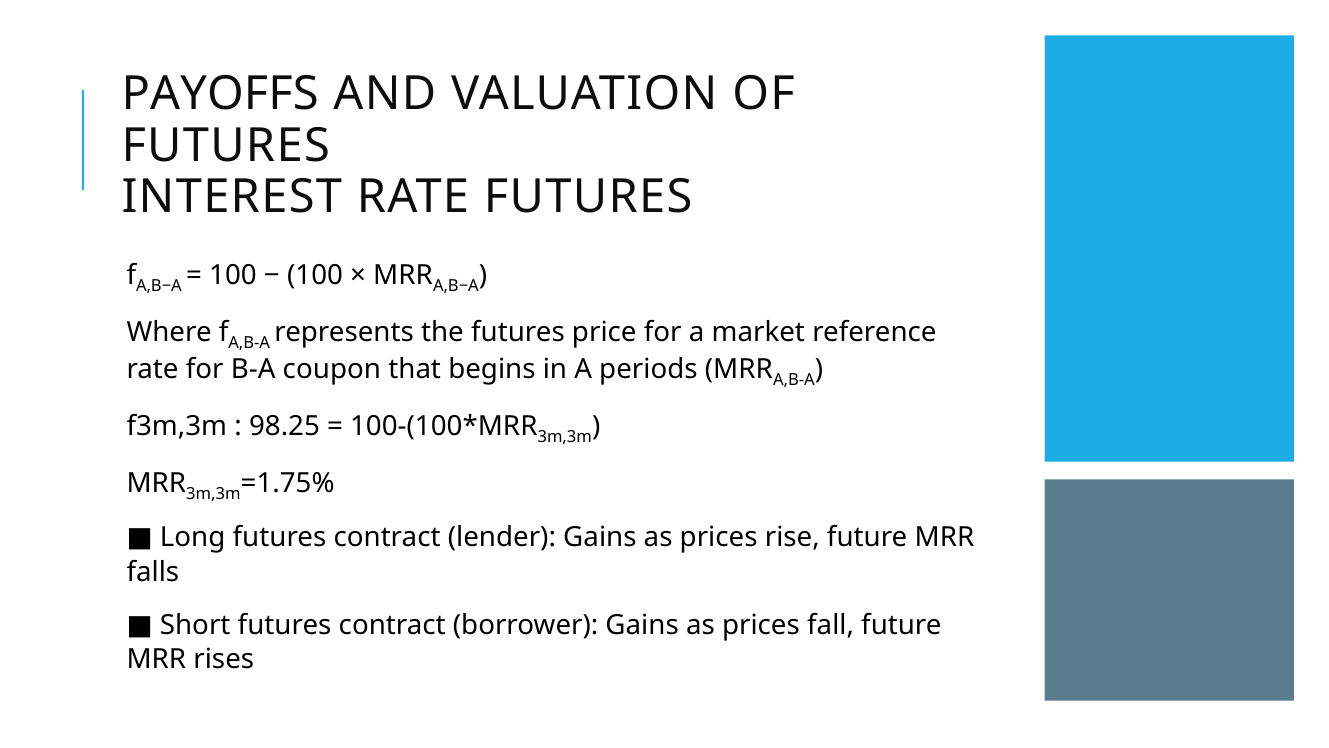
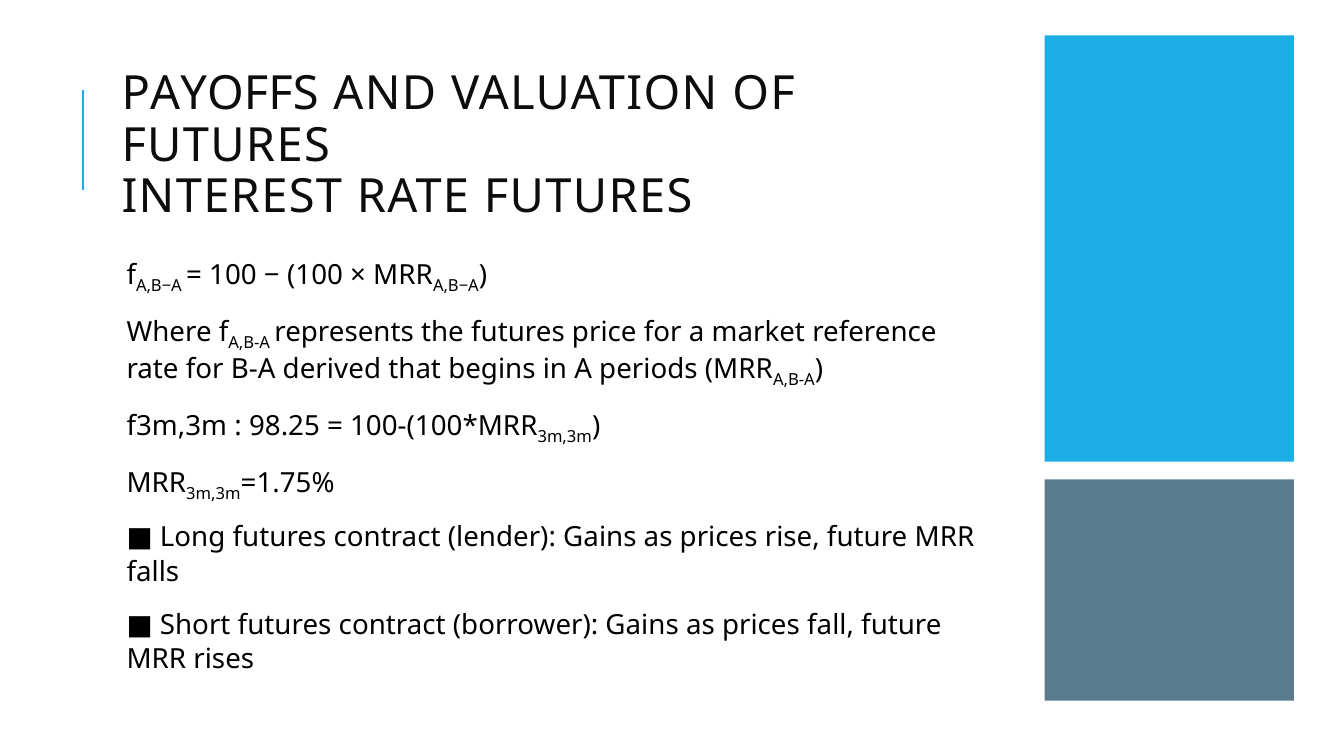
coupon: coupon -> derived
